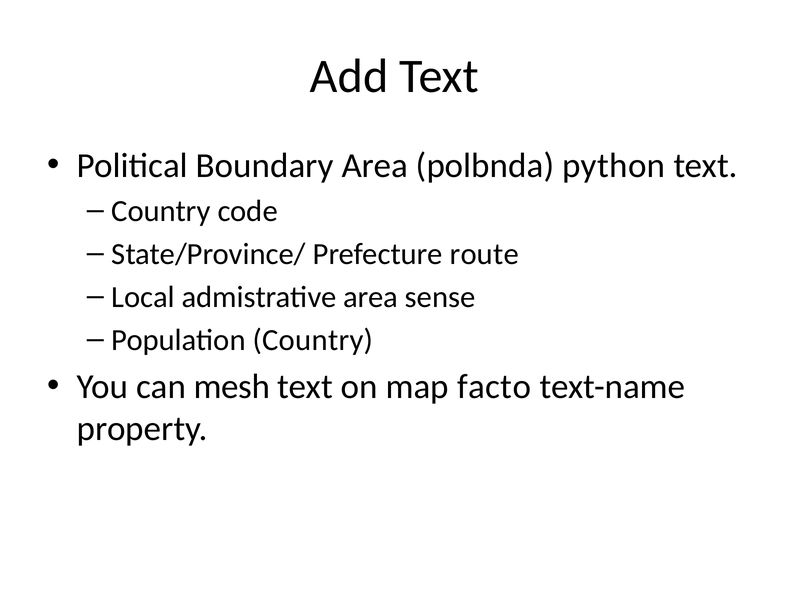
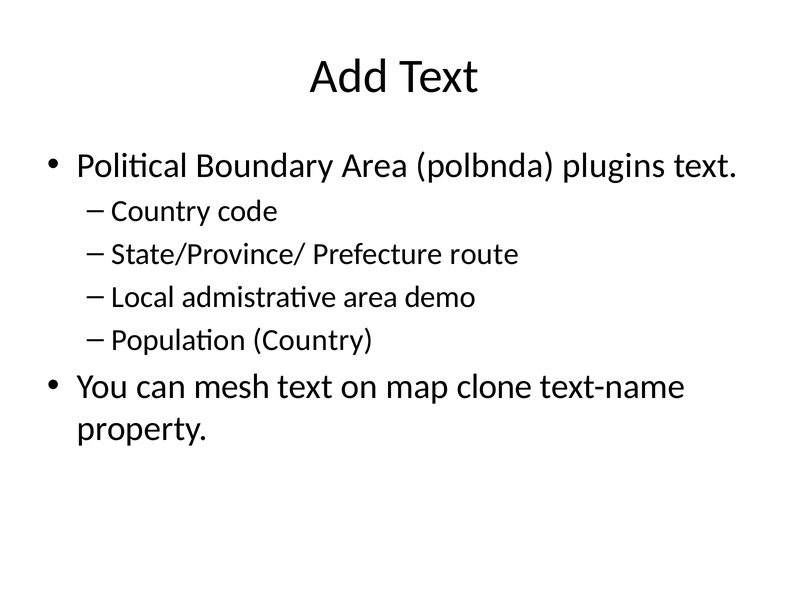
python: python -> plugins
sense: sense -> demo
facto: facto -> clone
